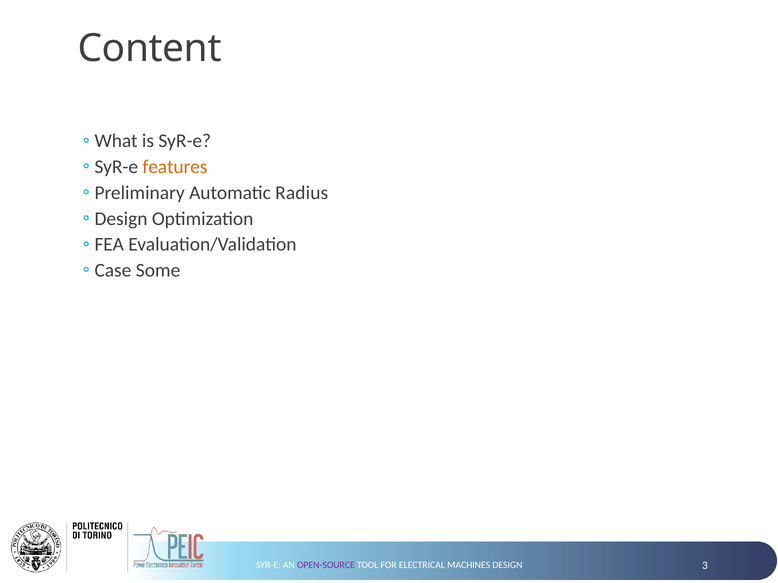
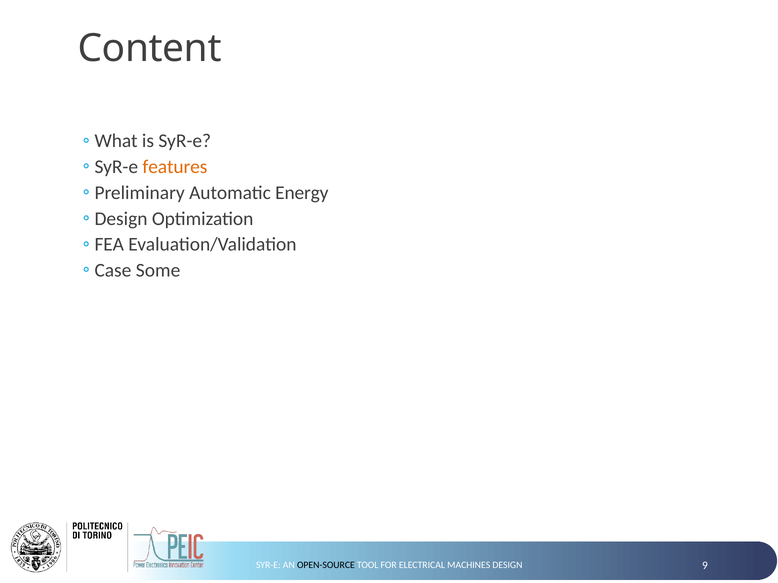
Radius: Radius -> Energy
OPEN-SOURCE colour: purple -> black
3: 3 -> 9
